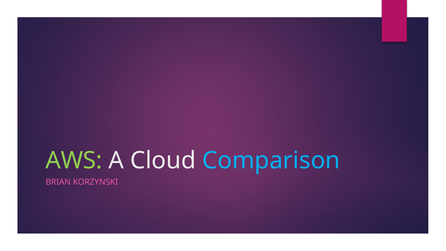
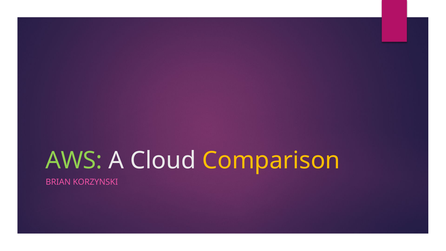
Comparison colour: light blue -> yellow
